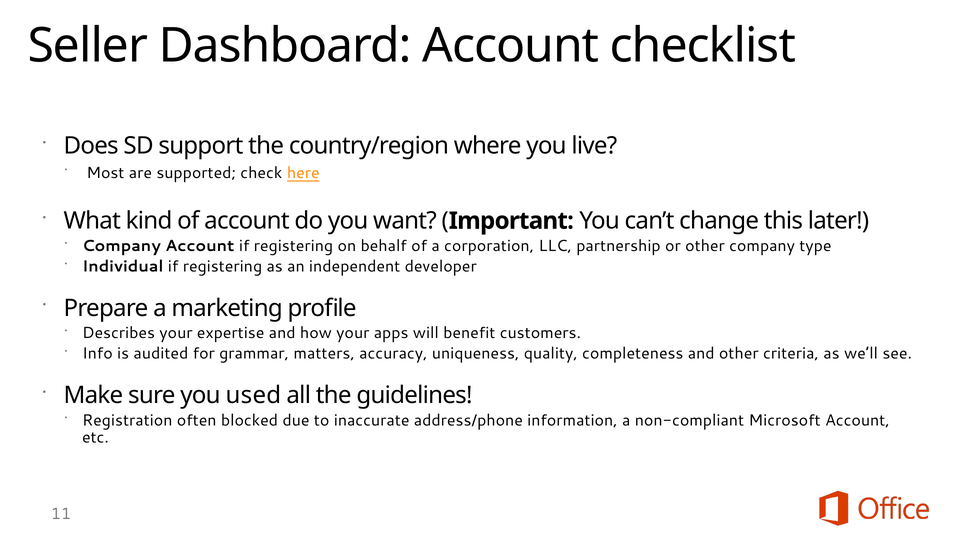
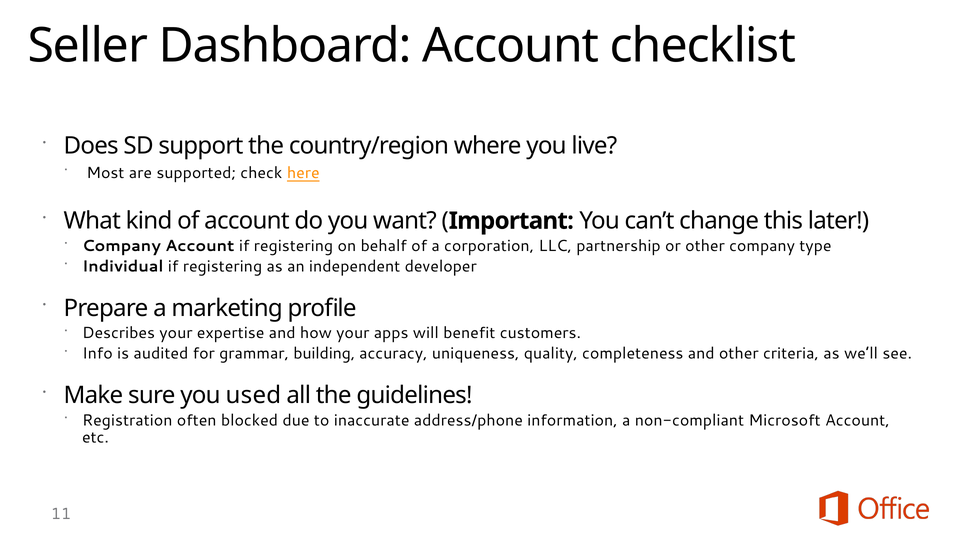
matters: matters -> building
